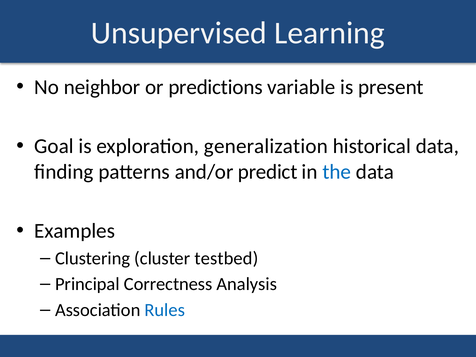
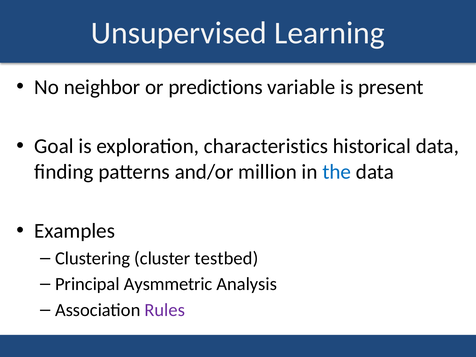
generalization: generalization -> characteristics
predict: predict -> million
Correctness: Correctness -> Aysmmetric
Rules colour: blue -> purple
